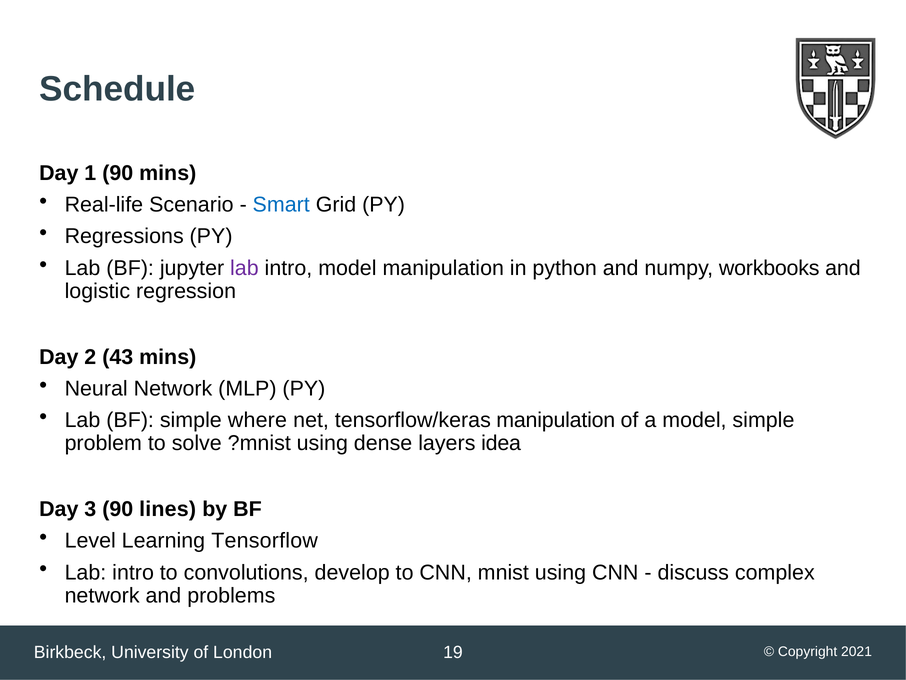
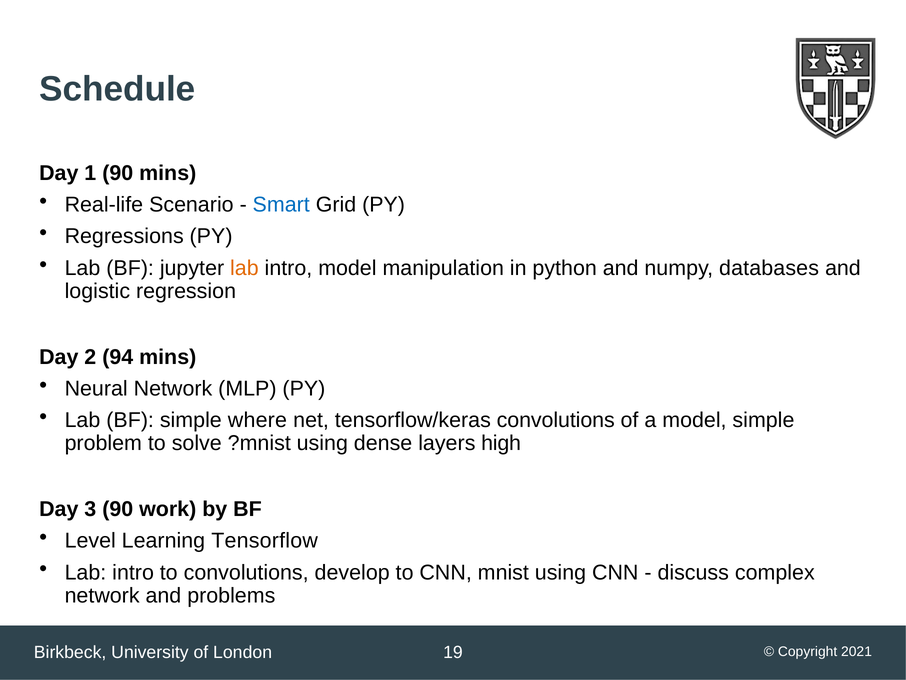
lab at (244, 268) colour: purple -> orange
workbooks: workbooks -> databases
43: 43 -> 94
tensorflow/keras manipulation: manipulation -> convolutions
idea: idea -> high
lines: lines -> work
